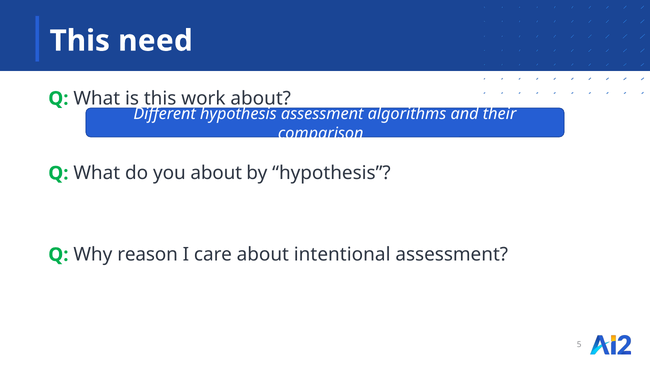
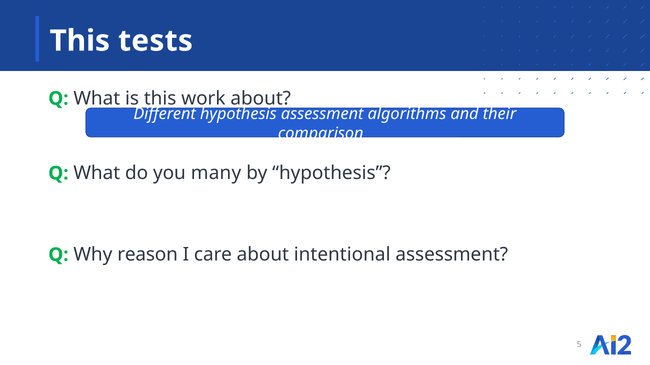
need: need -> tests
you about: about -> many
